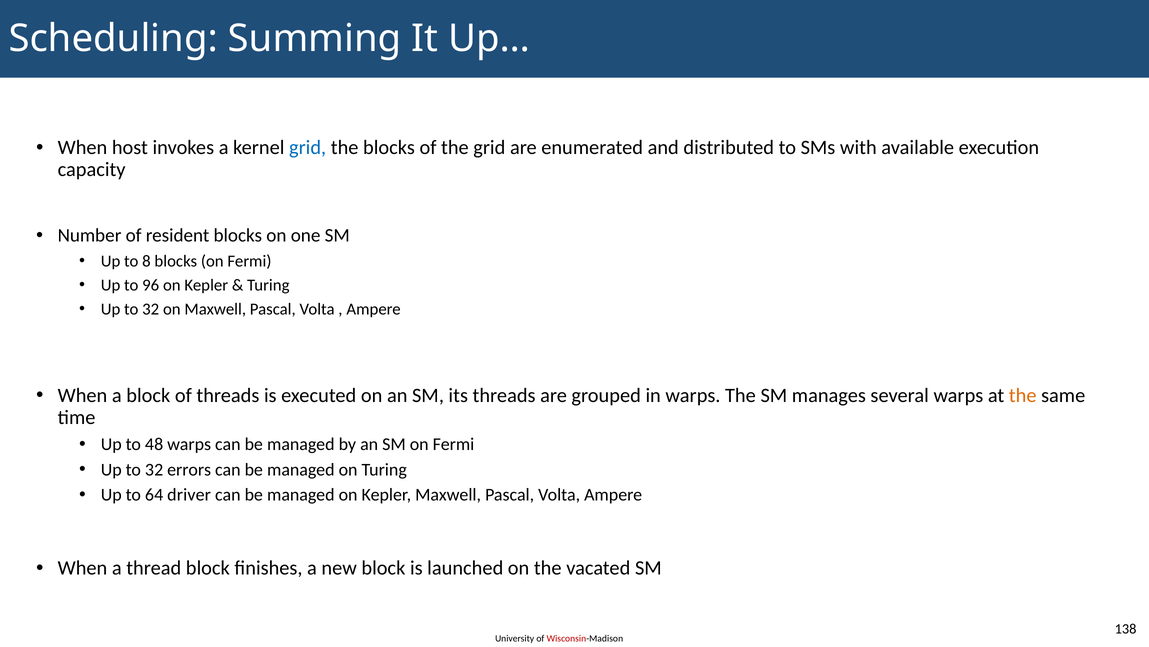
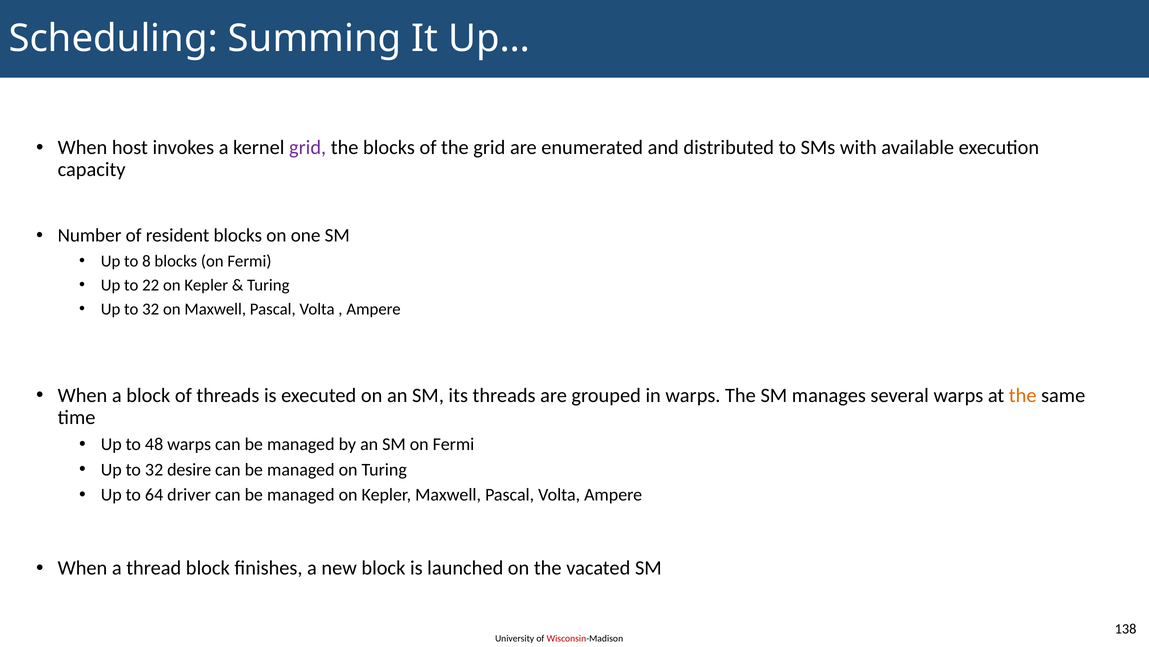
grid at (308, 147) colour: blue -> purple
96: 96 -> 22
errors: errors -> desire
